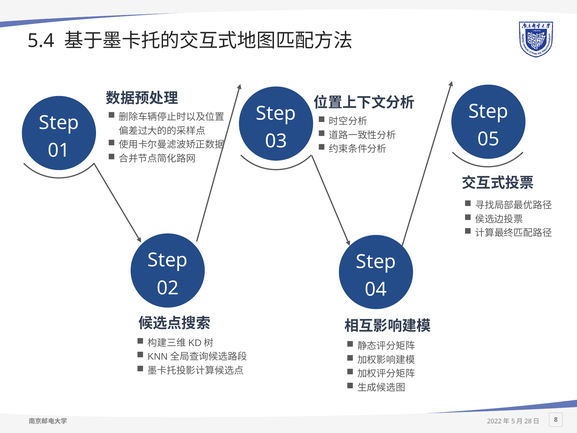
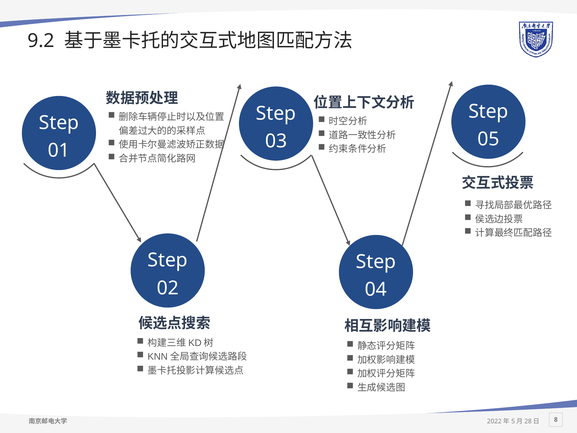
5.4: 5.4 -> 9.2
